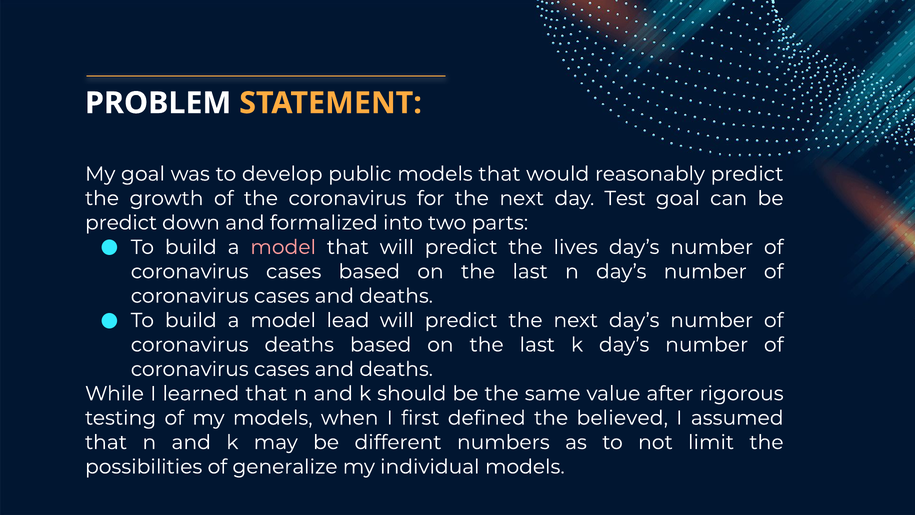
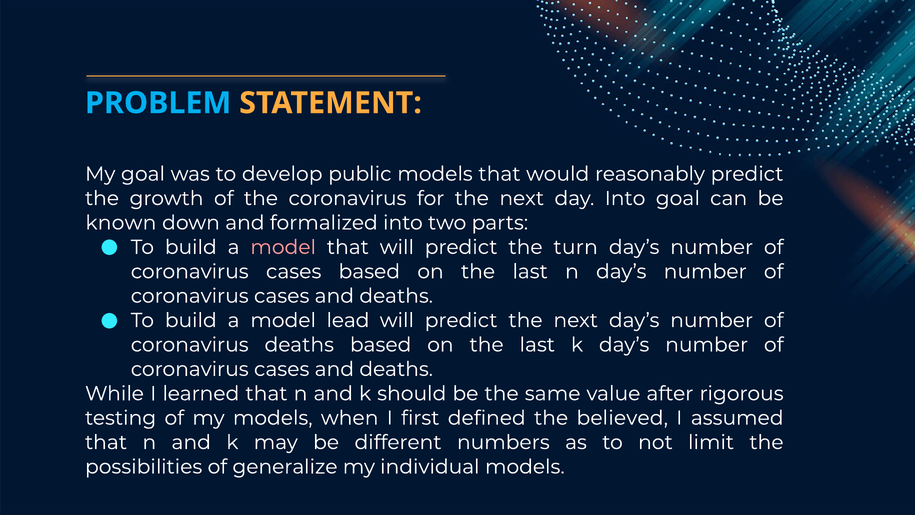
PROBLEM colour: white -> light blue
day Test: Test -> Into
predict at (121, 223): predict -> known
lives: lives -> turn
